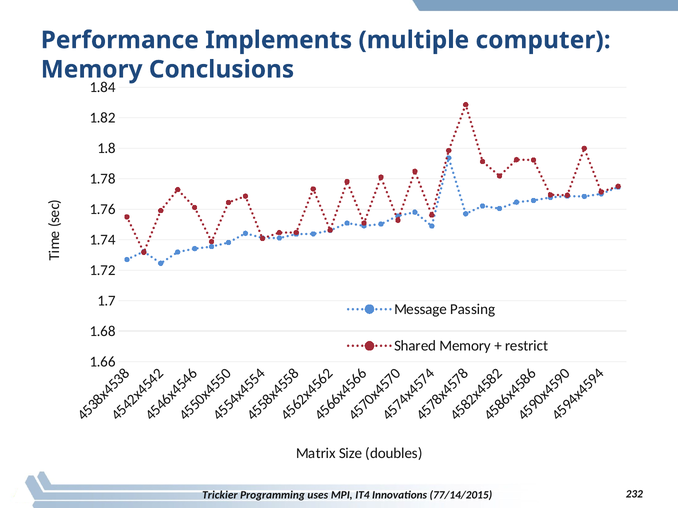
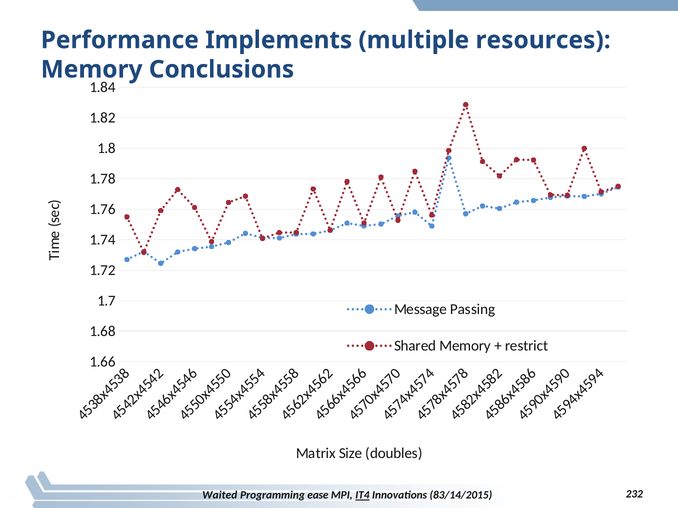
computer: computer -> resources
Trickier: Trickier -> Waited
uses: uses -> ease
IT4 underline: none -> present
77/14/2015: 77/14/2015 -> 83/14/2015
